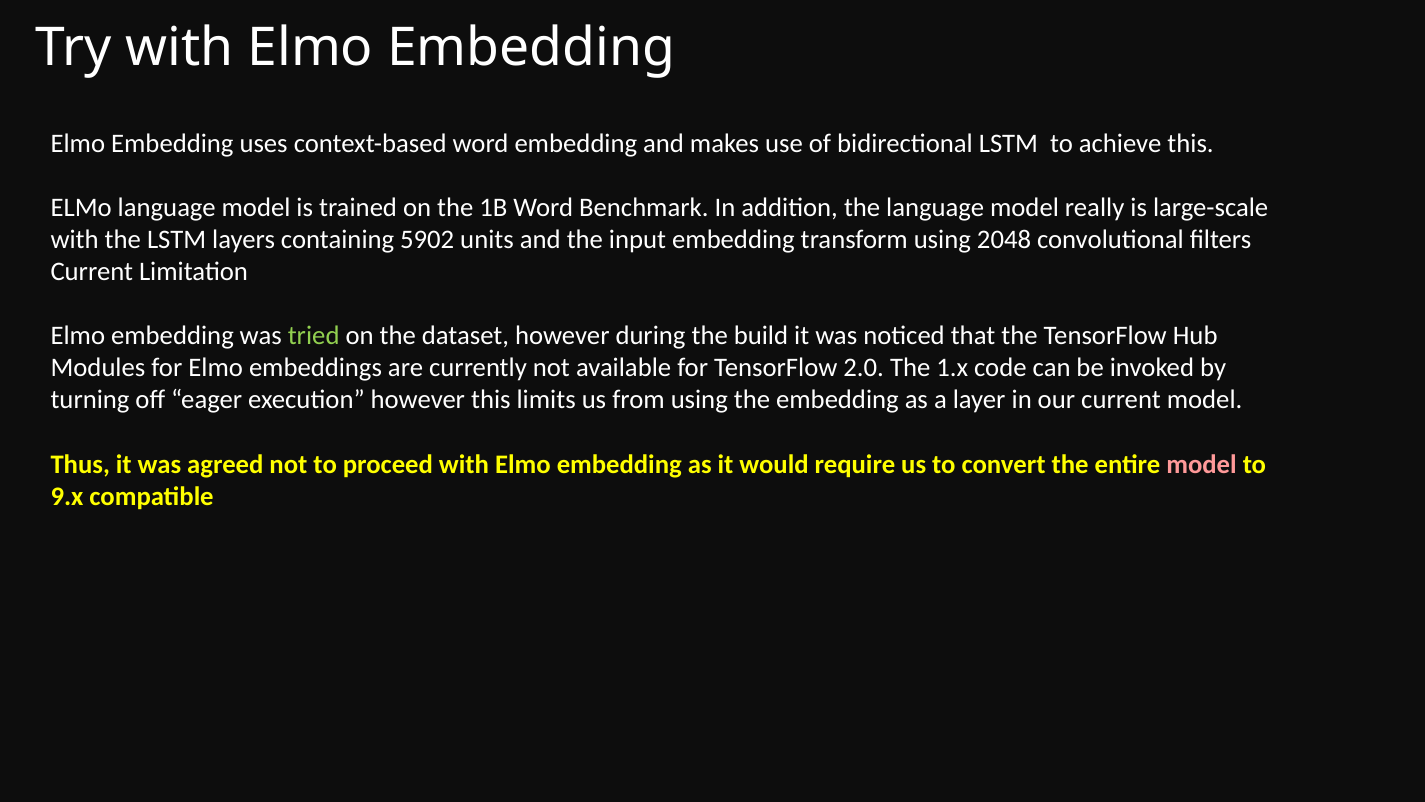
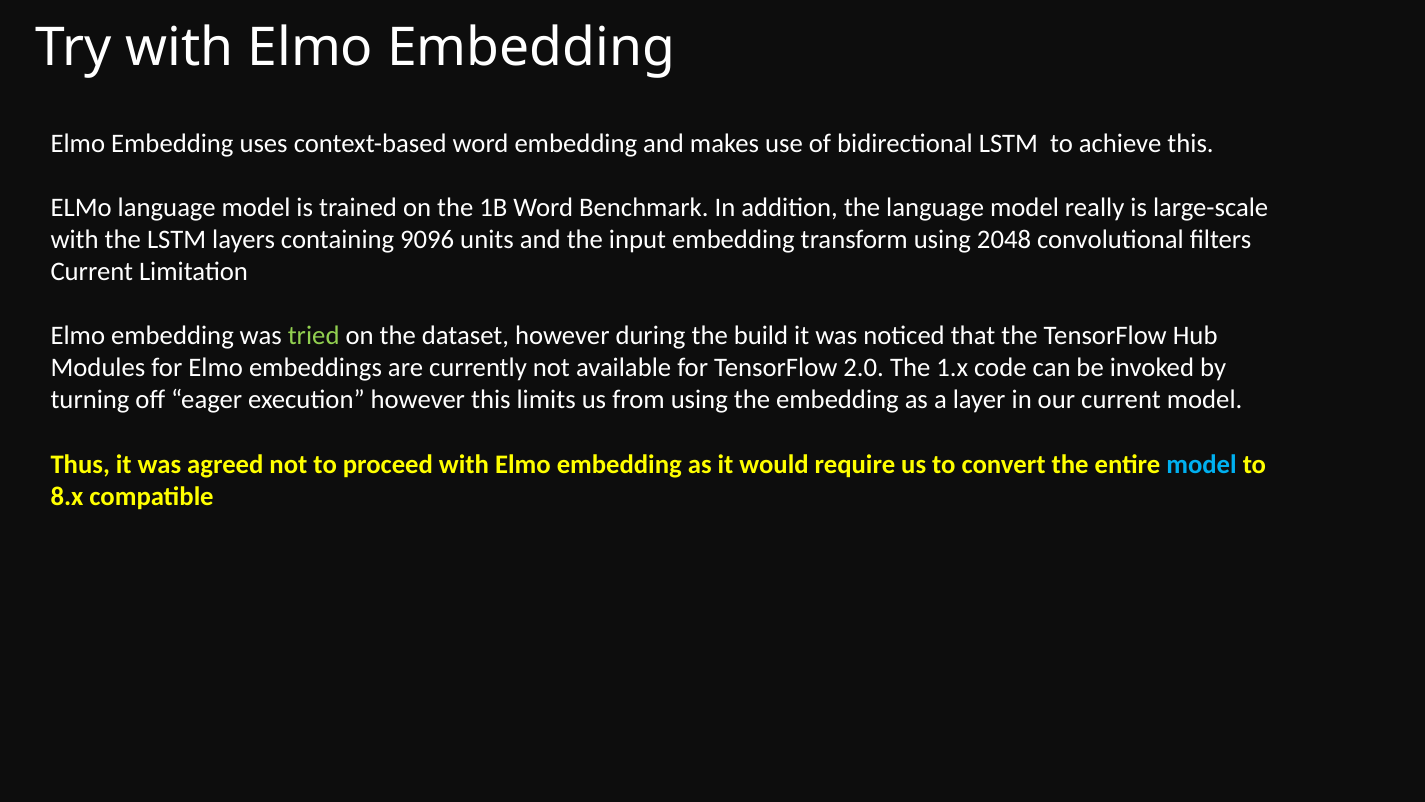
5902: 5902 -> 9096
model at (1202, 464) colour: pink -> light blue
9.x: 9.x -> 8.x
